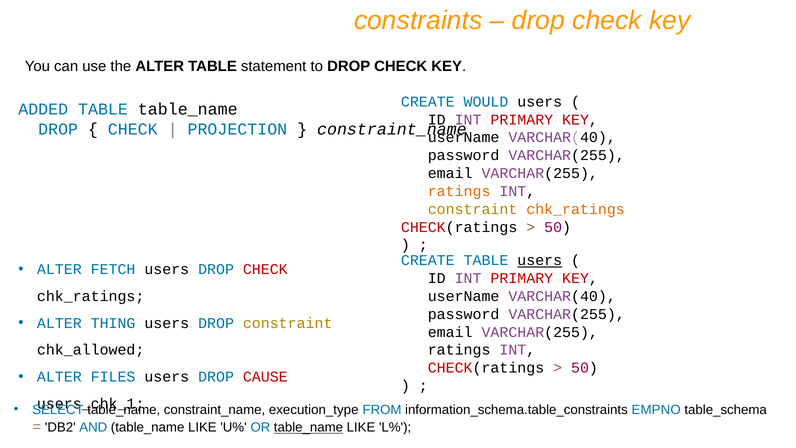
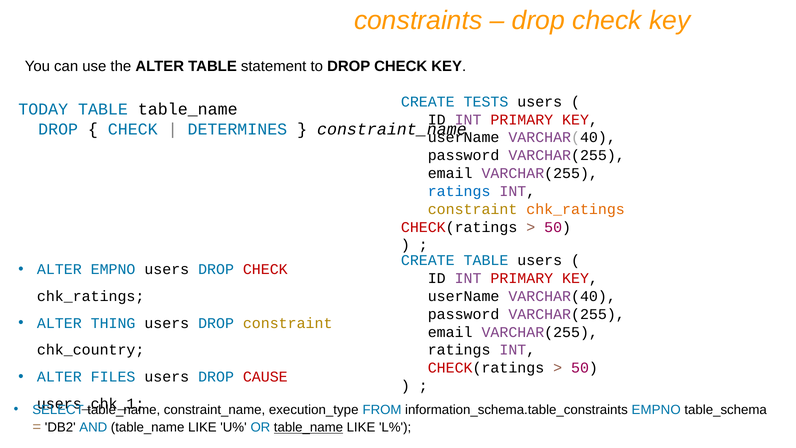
WOULD: WOULD -> TESTS
ADDED: ADDED -> TODAY
PROJECTION: PROJECTION -> DETERMINES
ratings at (459, 191) colour: orange -> blue
users at (540, 260) underline: present -> none
ALTER FETCH: FETCH -> EMPNO
chk_allowed: chk_allowed -> chk_country
